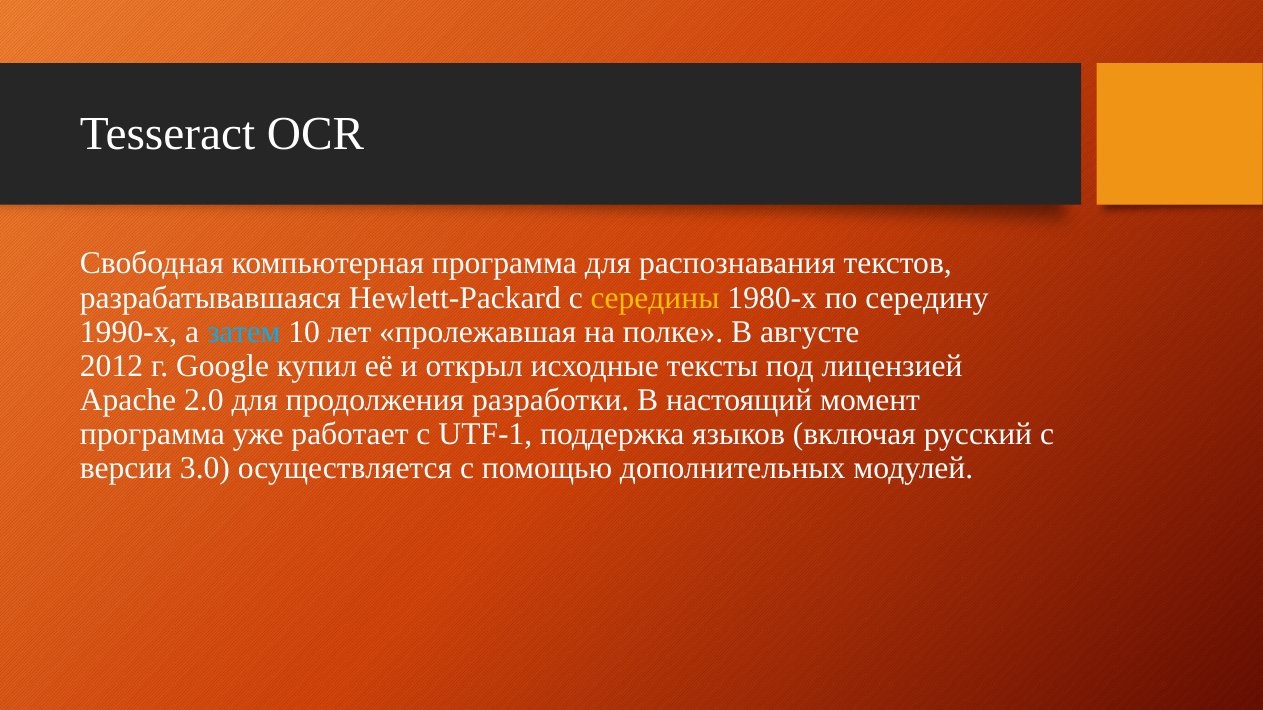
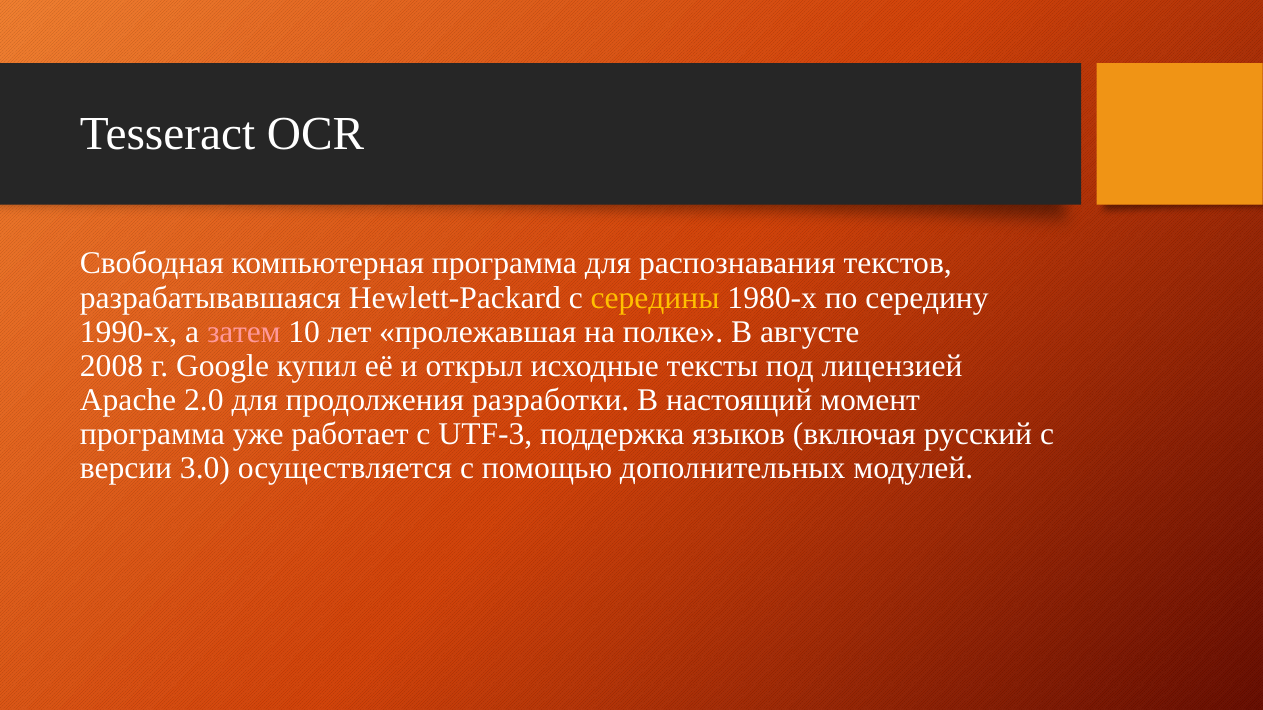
затем colour: light blue -> pink
2012: 2012 -> 2008
UTF-1: UTF-1 -> UTF-3
